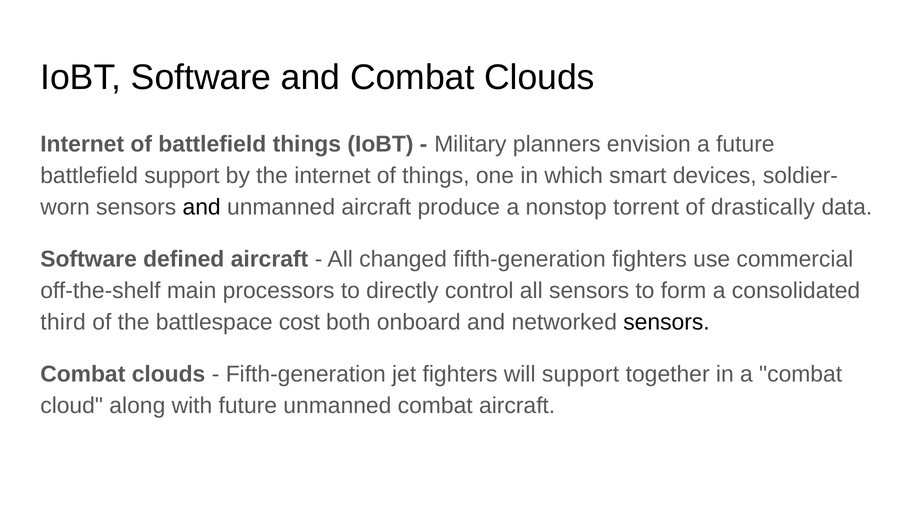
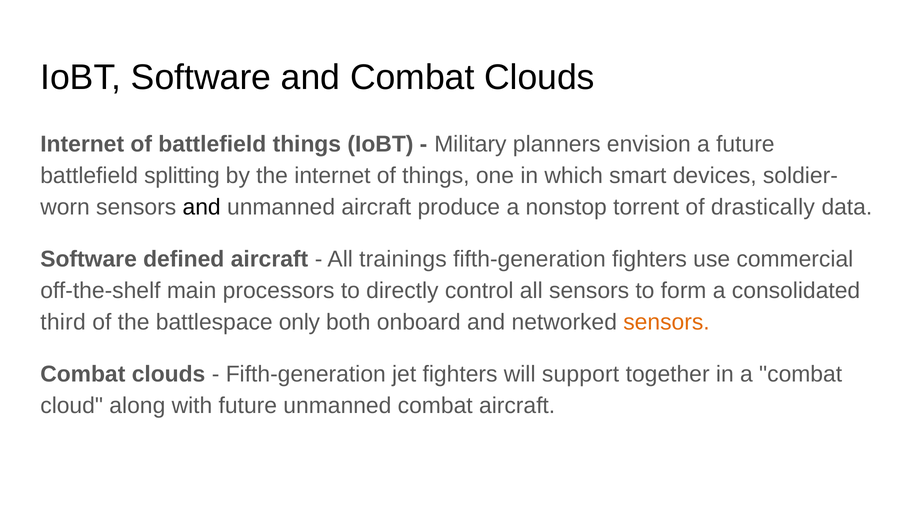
battlefield support: support -> splitting
changed: changed -> trainings
cost: cost -> only
sensors at (666, 322) colour: black -> orange
